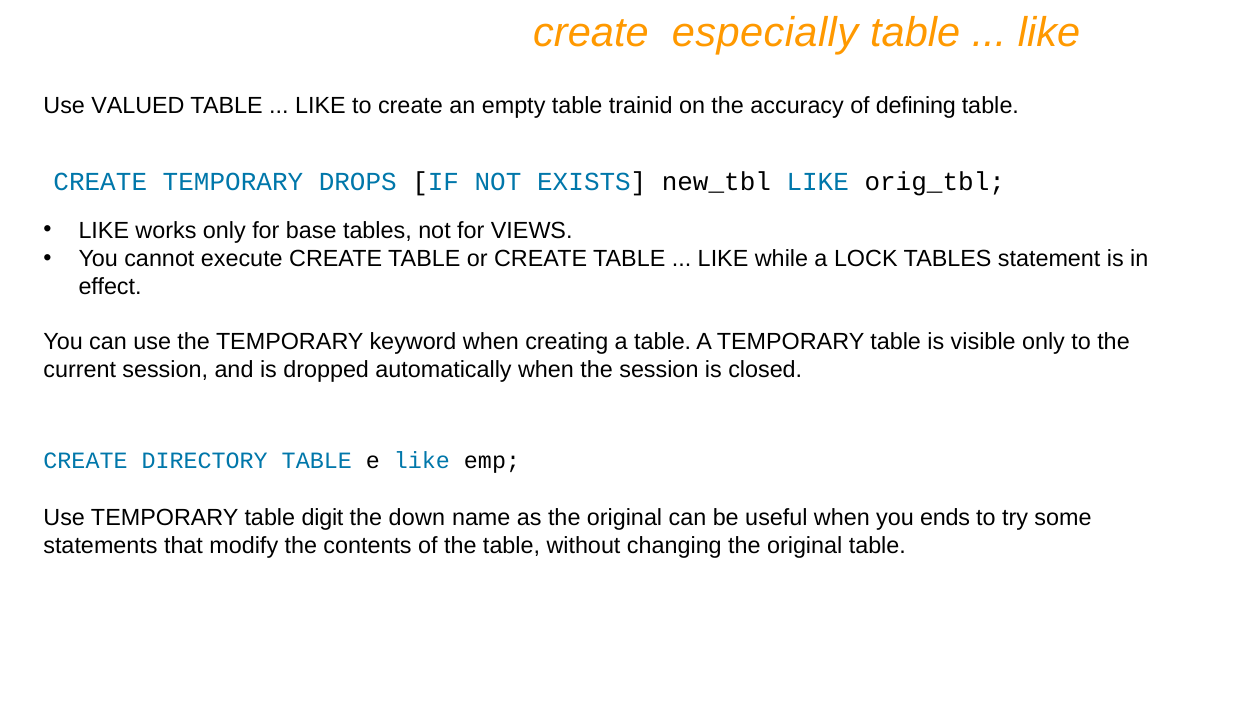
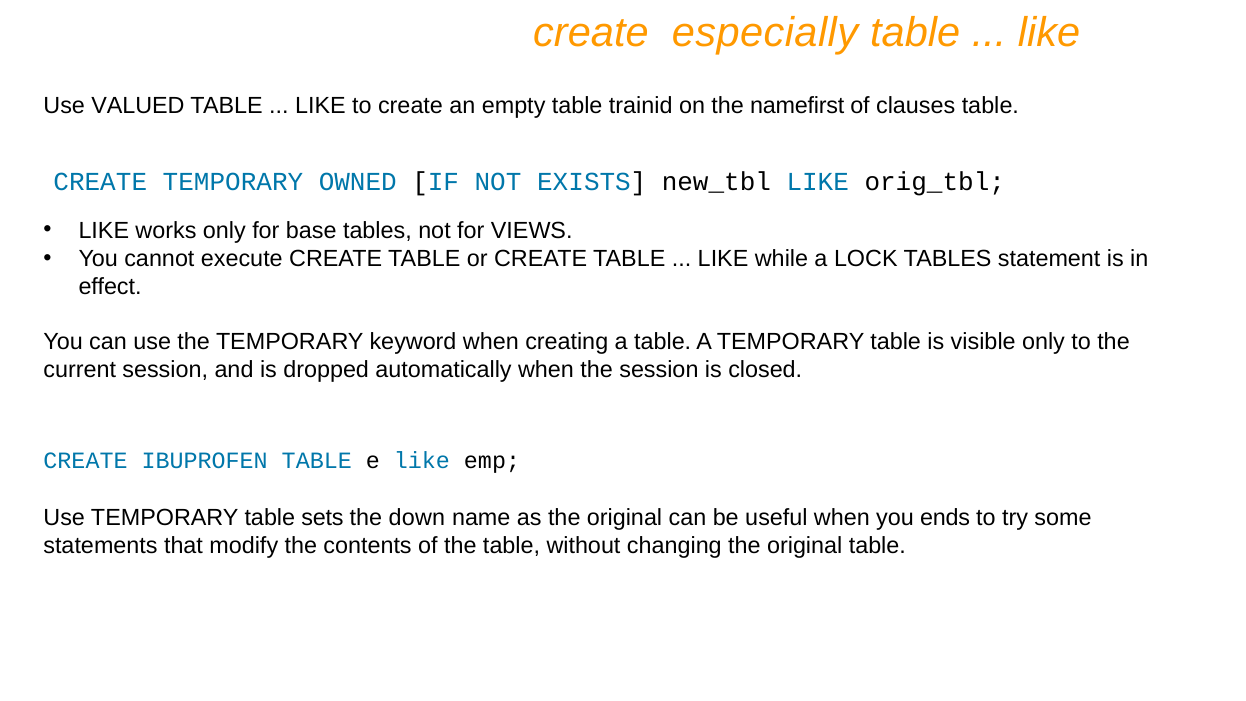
accuracy: accuracy -> namefirst
defining: defining -> clauses
DROPS: DROPS -> OWNED
DIRECTORY: DIRECTORY -> IBUPROFEN
digit: digit -> sets
